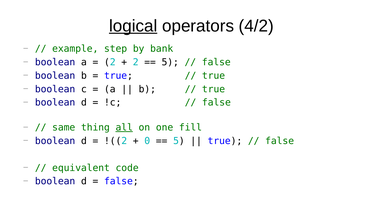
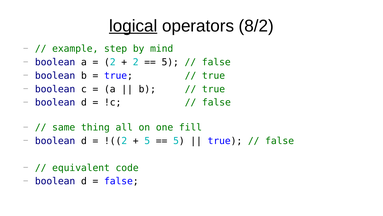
4/2: 4/2 -> 8/2
bank: bank -> mind
all underline: present -> none
0 at (147, 141): 0 -> 5
